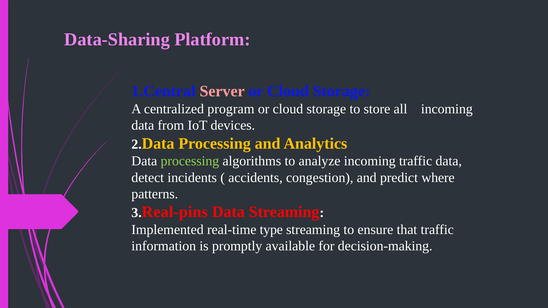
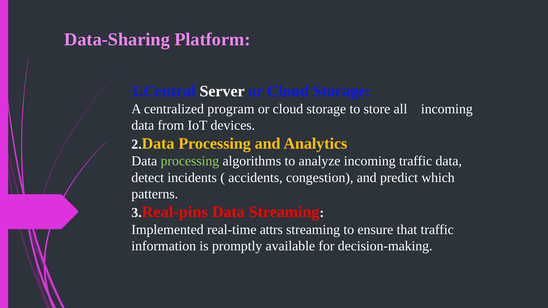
Server colour: pink -> white
where: where -> which
type: type -> attrs
